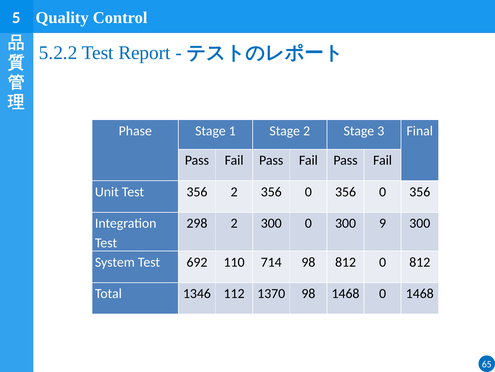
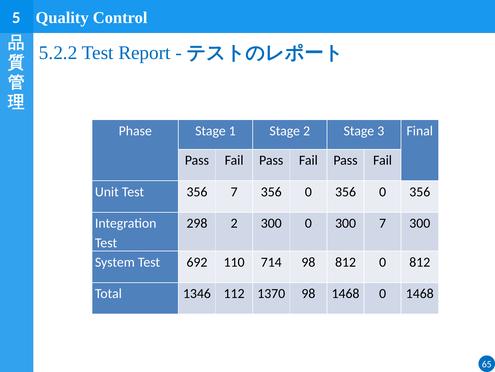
356 2: 2 -> 7
300 9: 9 -> 7
